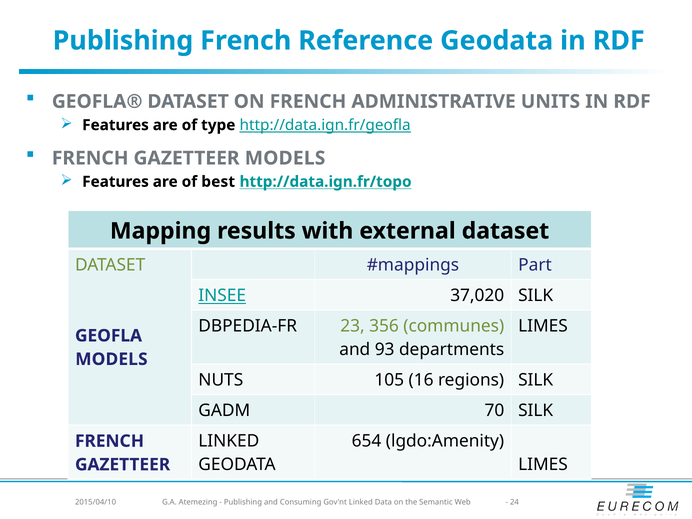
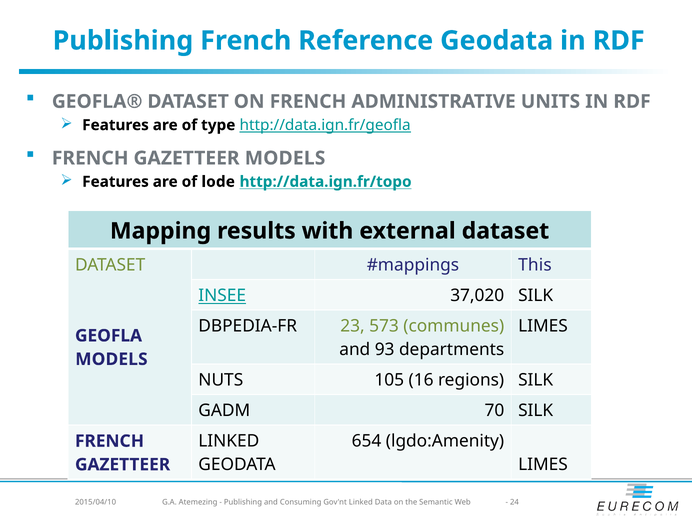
best: best -> lode
Part: Part -> This
356: 356 -> 573
